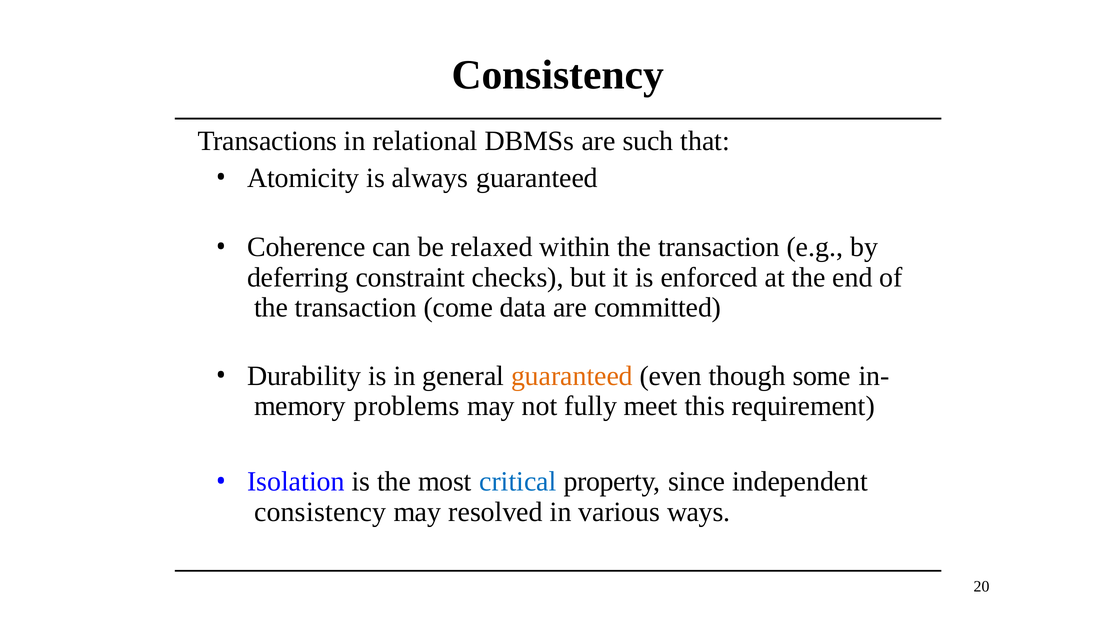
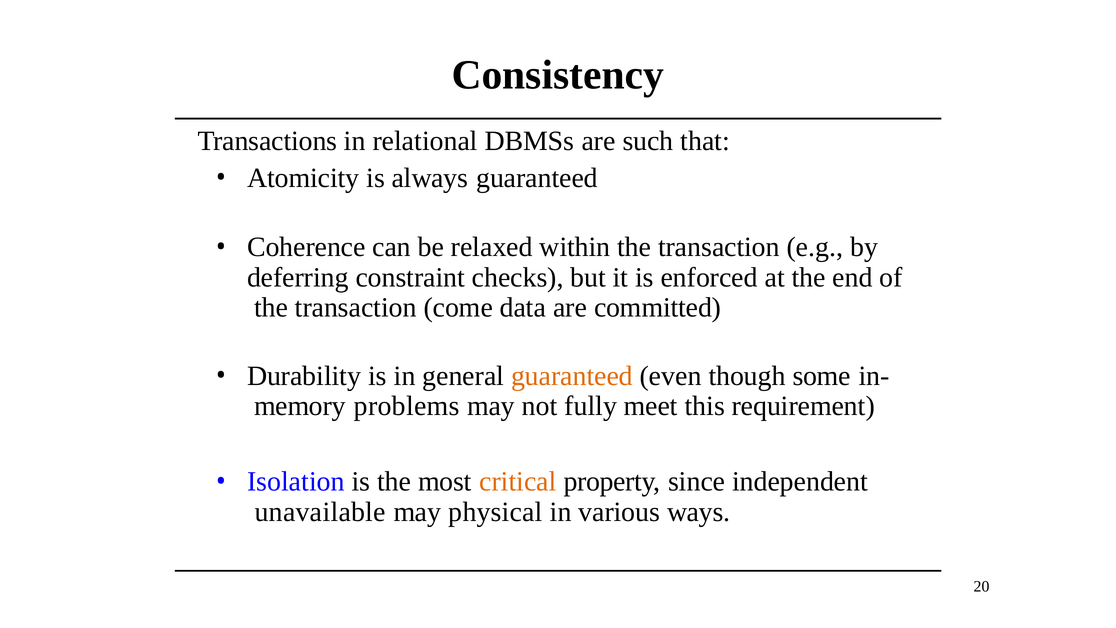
critical colour: blue -> orange
consistency at (320, 512): consistency -> unavailable
resolved: resolved -> physical
